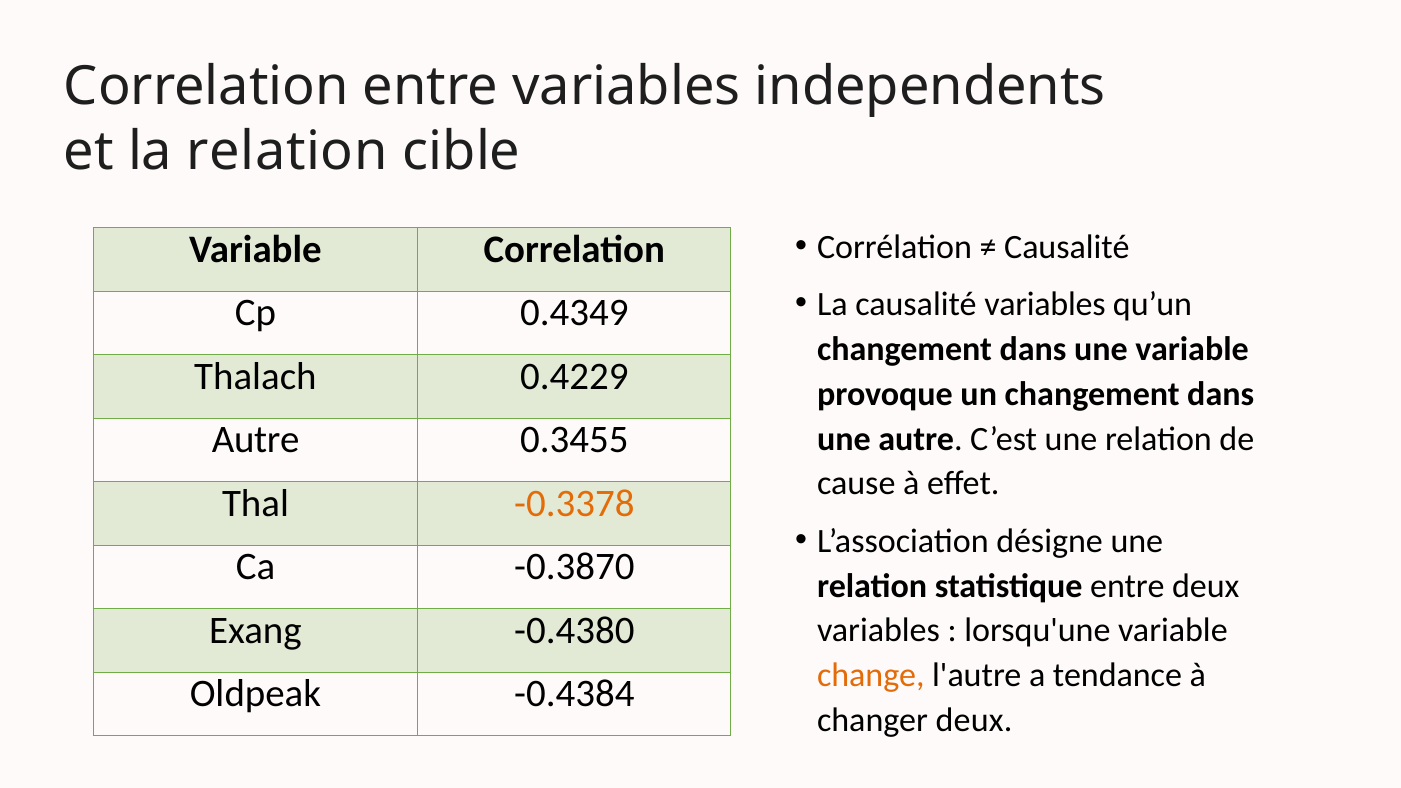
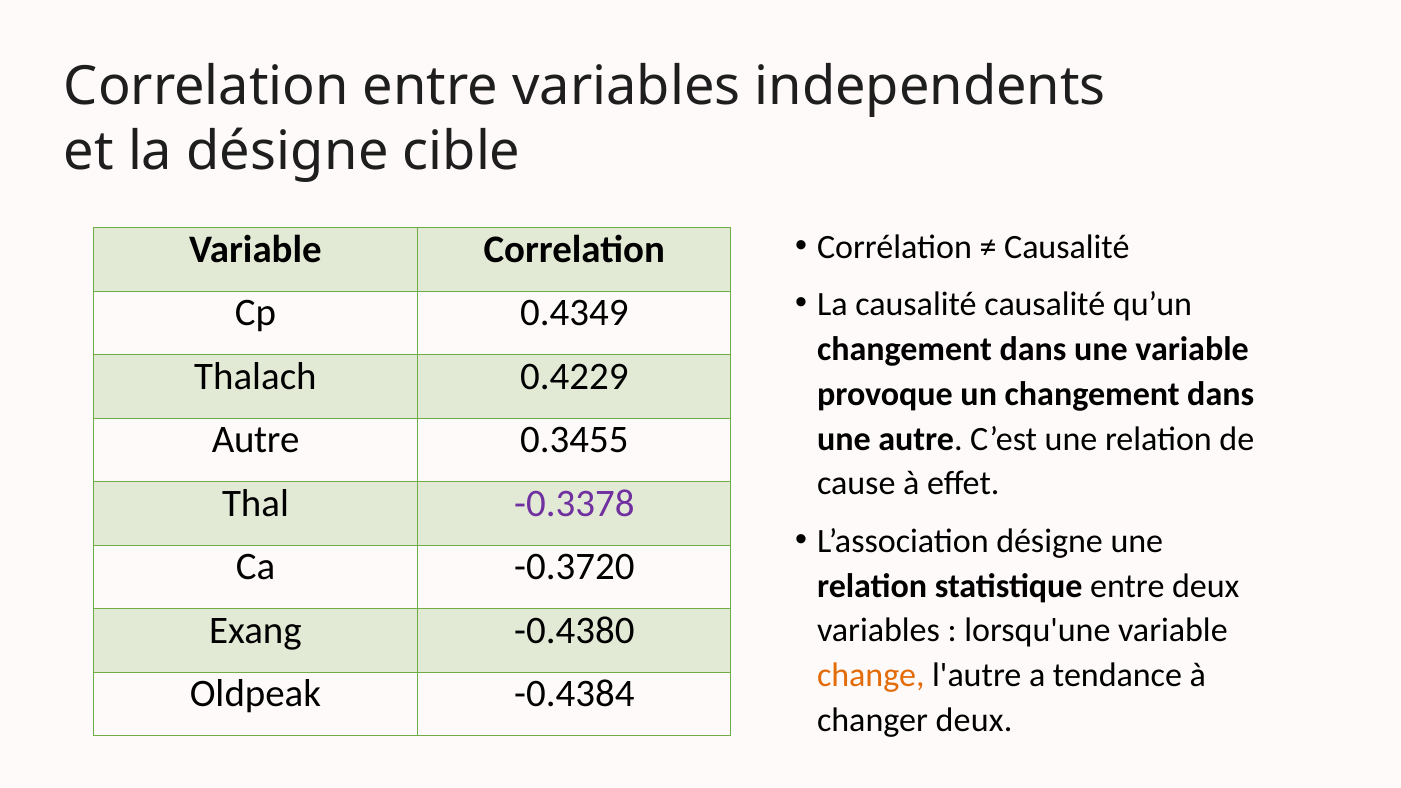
la relation: relation -> désigne
causalité variables: variables -> causalité
-0.3378 colour: orange -> purple
-0.3870: -0.3870 -> -0.3720
